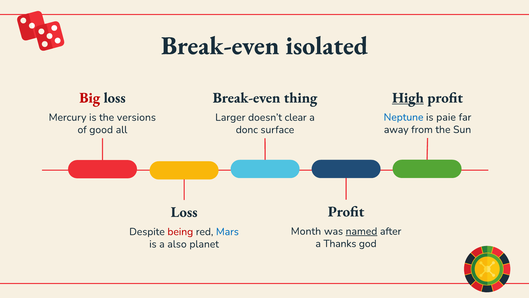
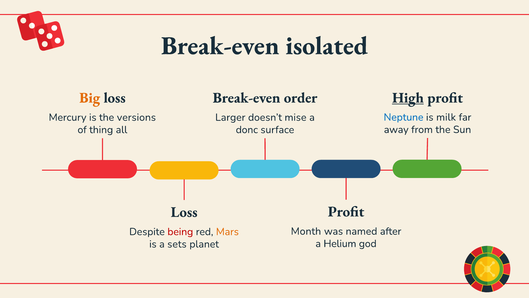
Big colour: red -> orange
thing: thing -> order
paie: paie -> milk
clear: clear -> mise
good: good -> thing
named underline: present -> none
Mars colour: blue -> orange
Thanks: Thanks -> Helium
also: also -> sets
